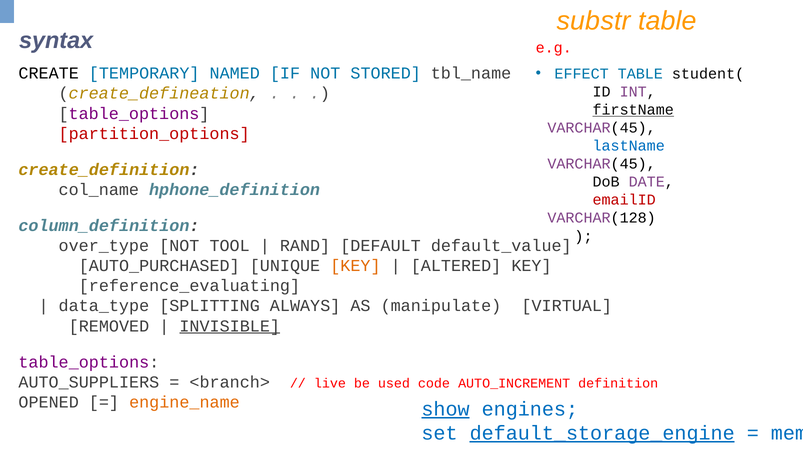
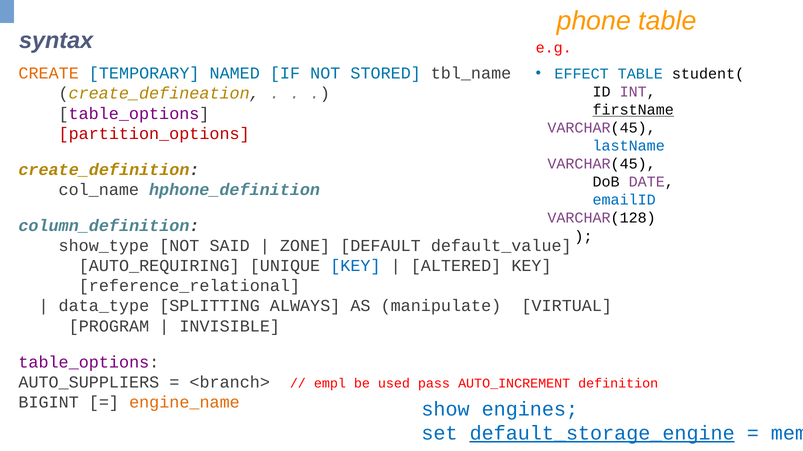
substr: substr -> phone
CREATE colour: black -> orange
emailID colour: red -> blue
over_type: over_type -> show_type
TOOL: TOOL -> SAID
RAND: RAND -> ZONE
AUTO_PURCHASED: AUTO_PURCHASED -> AUTO_REQUIRING
KEY at (355, 266) colour: orange -> blue
reference_evaluating: reference_evaluating -> reference_relational
REMOVED: REMOVED -> PROGRAM
INVISIBLE underline: present -> none
live: live -> empl
code: code -> pass
OPENED: OPENED -> BIGINT
show underline: present -> none
